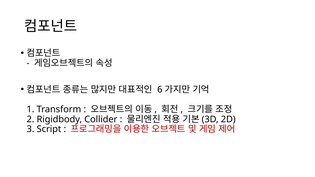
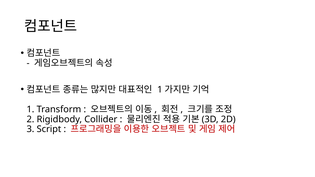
6 at (160, 90): 6 -> 1
